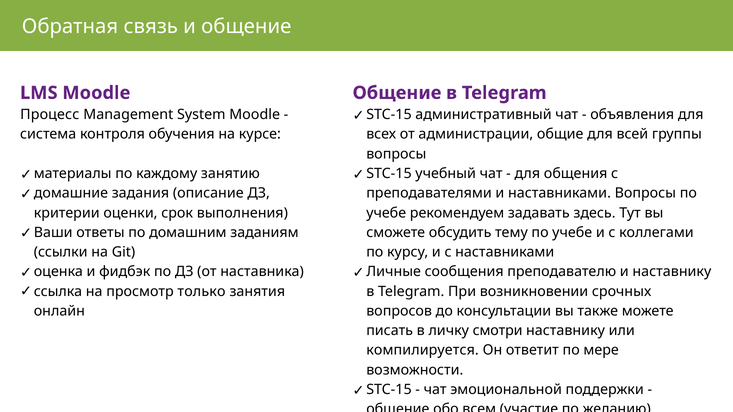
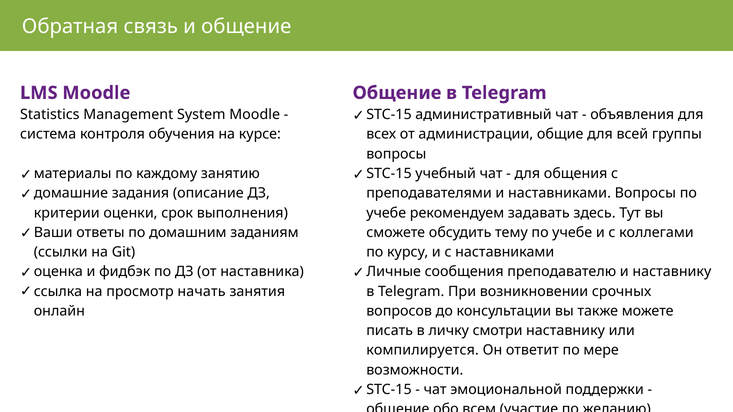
Процесс: Процесс -> Statistics
только: только -> начать
